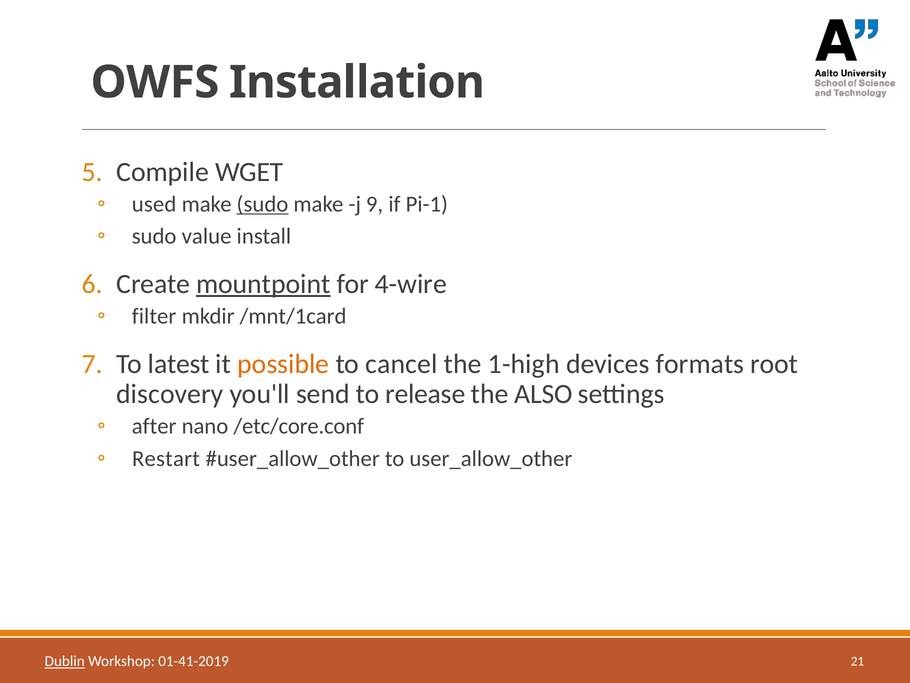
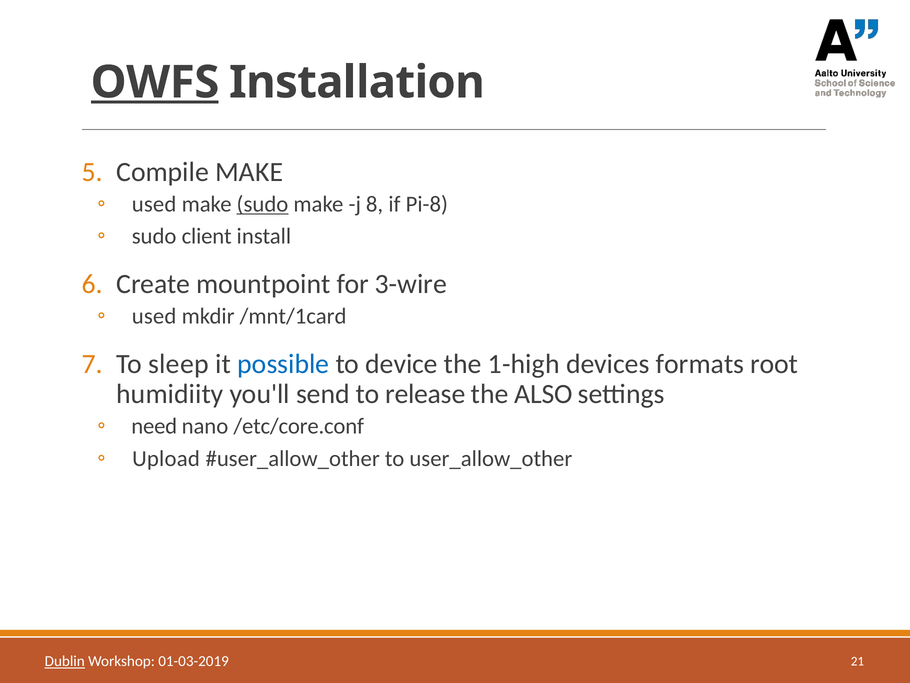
OWFS underline: none -> present
Compile WGET: WGET -> MAKE
9: 9 -> 8
Pi-1: Pi-1 -> Pi-8
value: value -> client
mountpoint underline: present -> none
4-wire: 4-wire -> 3-wire
filter at (154, 316): filter -> used
latest: latest -> sleep
possible colour: orange -> blue
cancel: cancel -> device
discovery: discovery -> humidiity
after: after -> need
Restart: Restart -> Upload
01-41-2019: 01-41-2019 -> 01-03-2019
